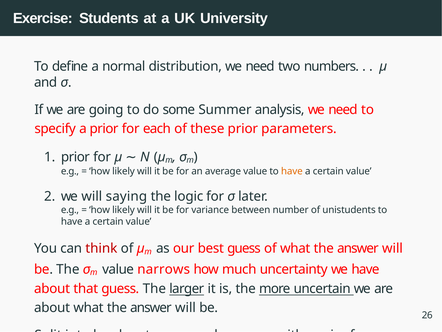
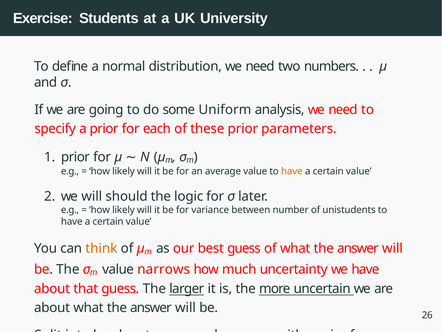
Summer: Summer -> Uniform
saying: saying -> should
think colour: red -> orange
